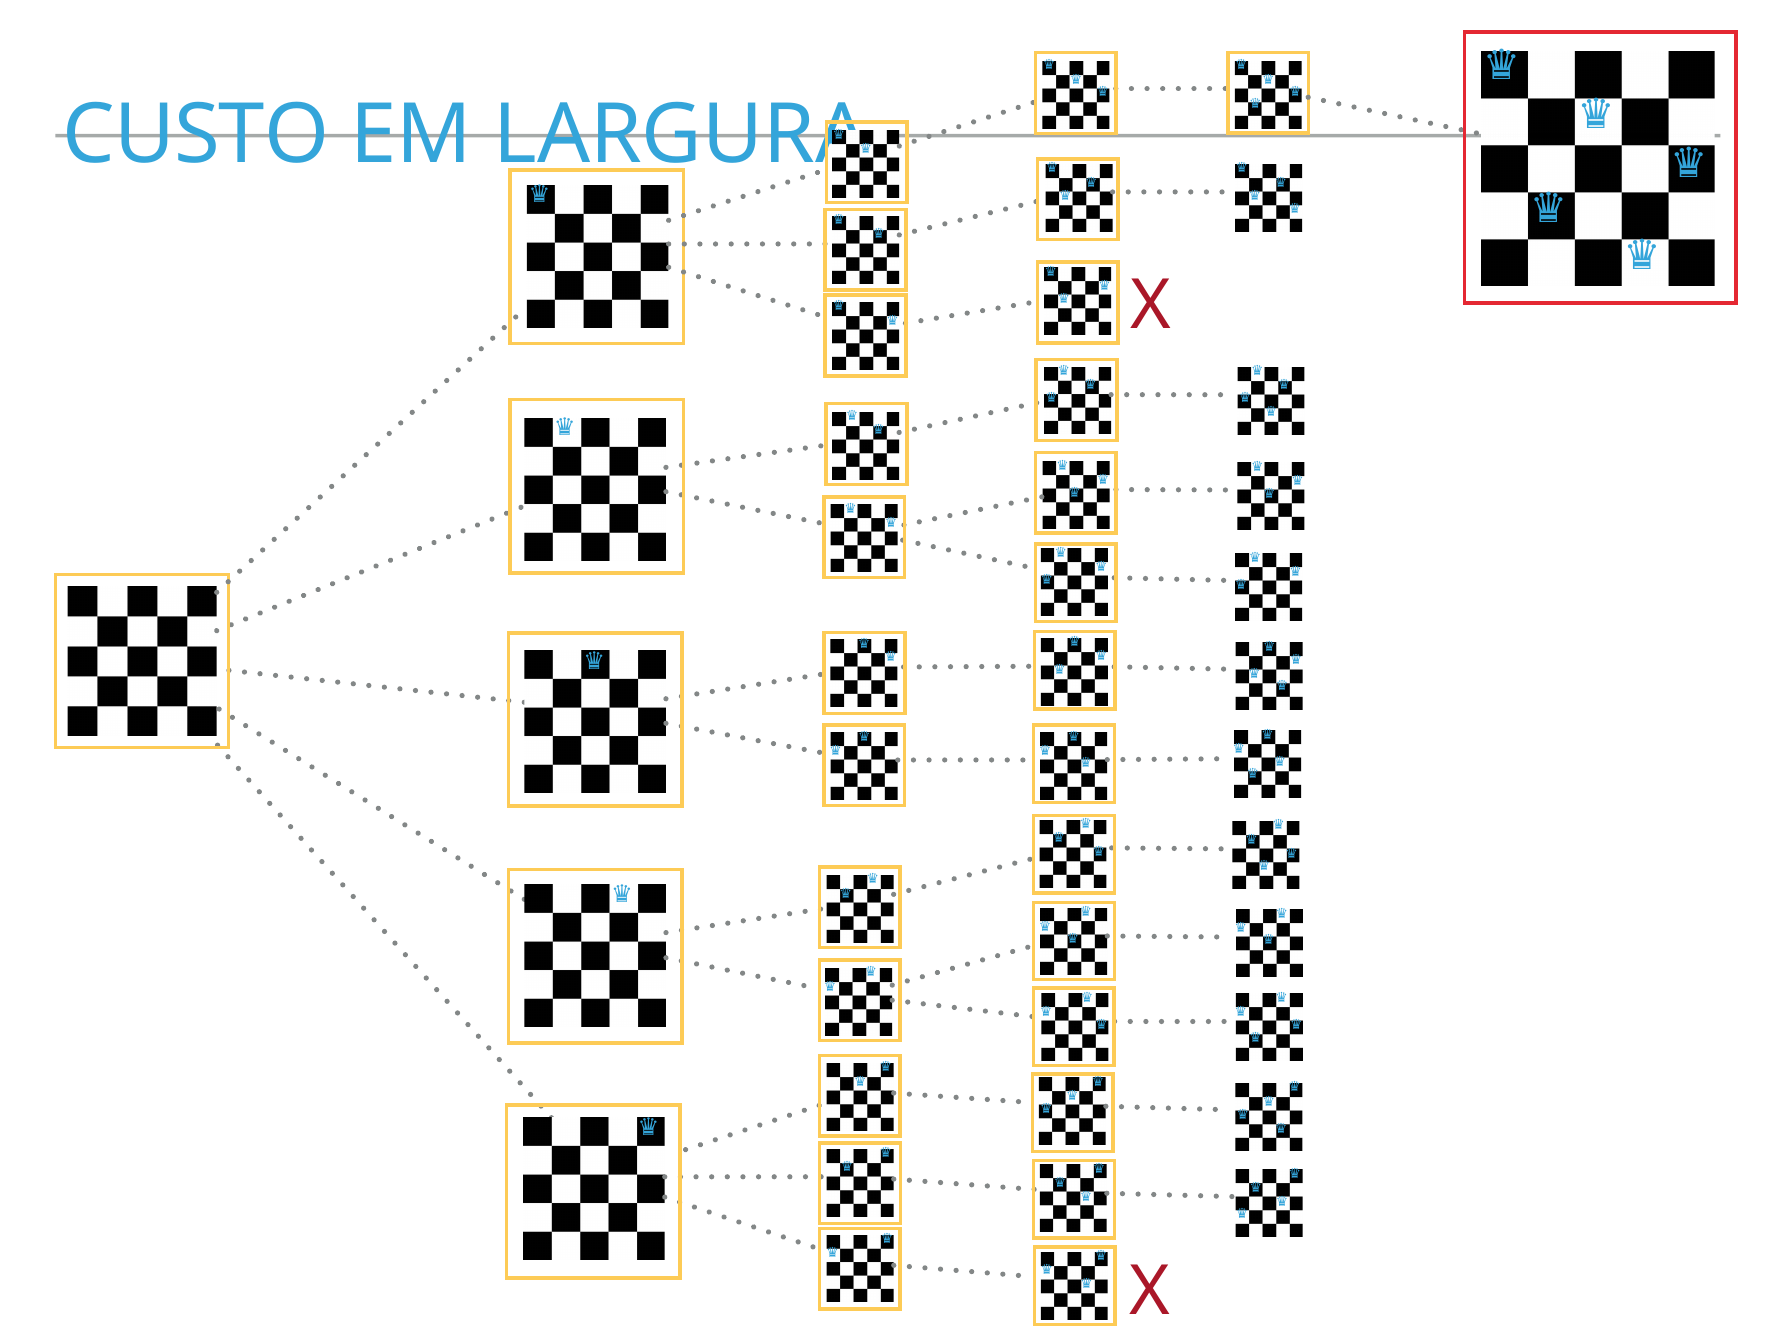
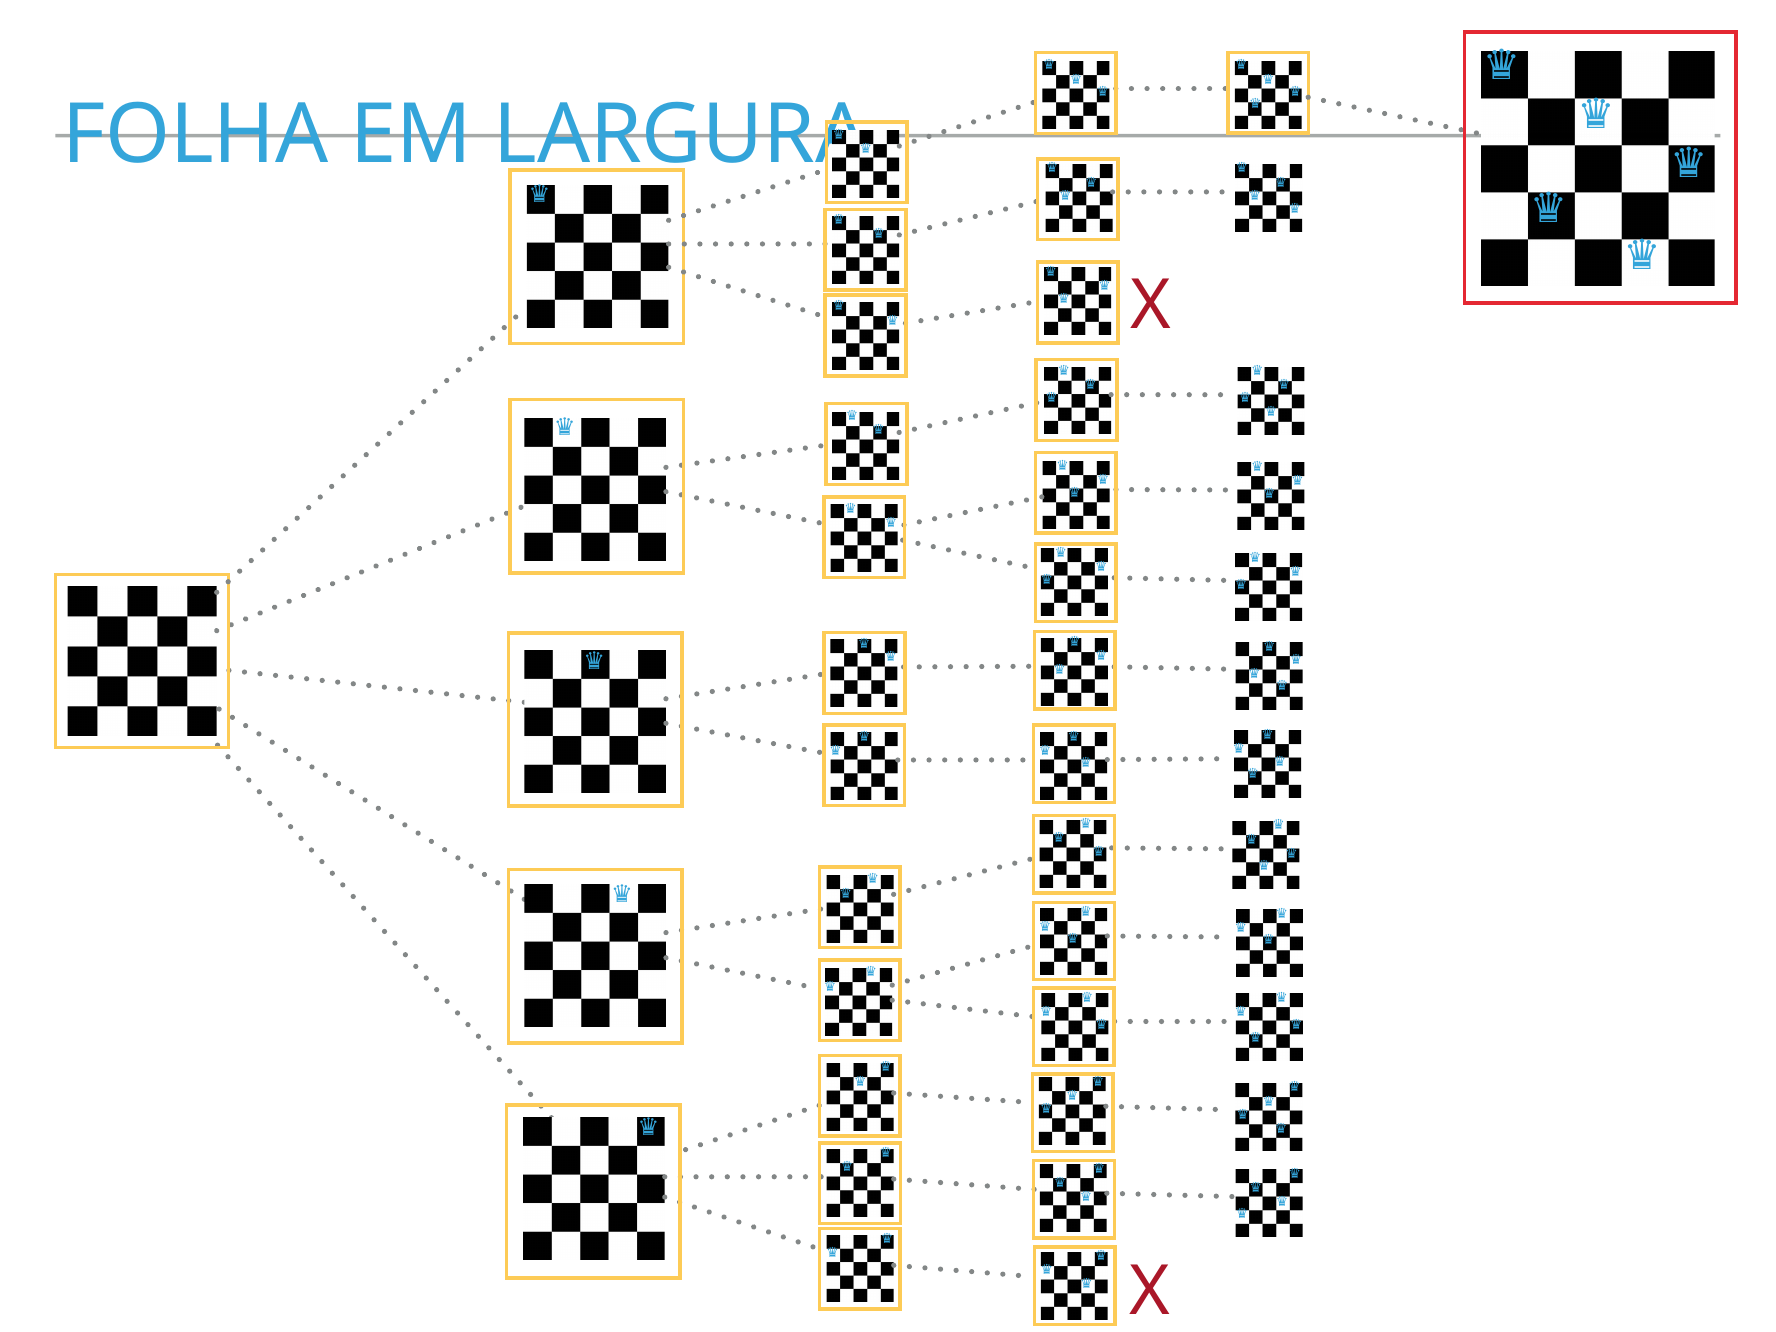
CUSTO: CUSTO -> FOLHA
